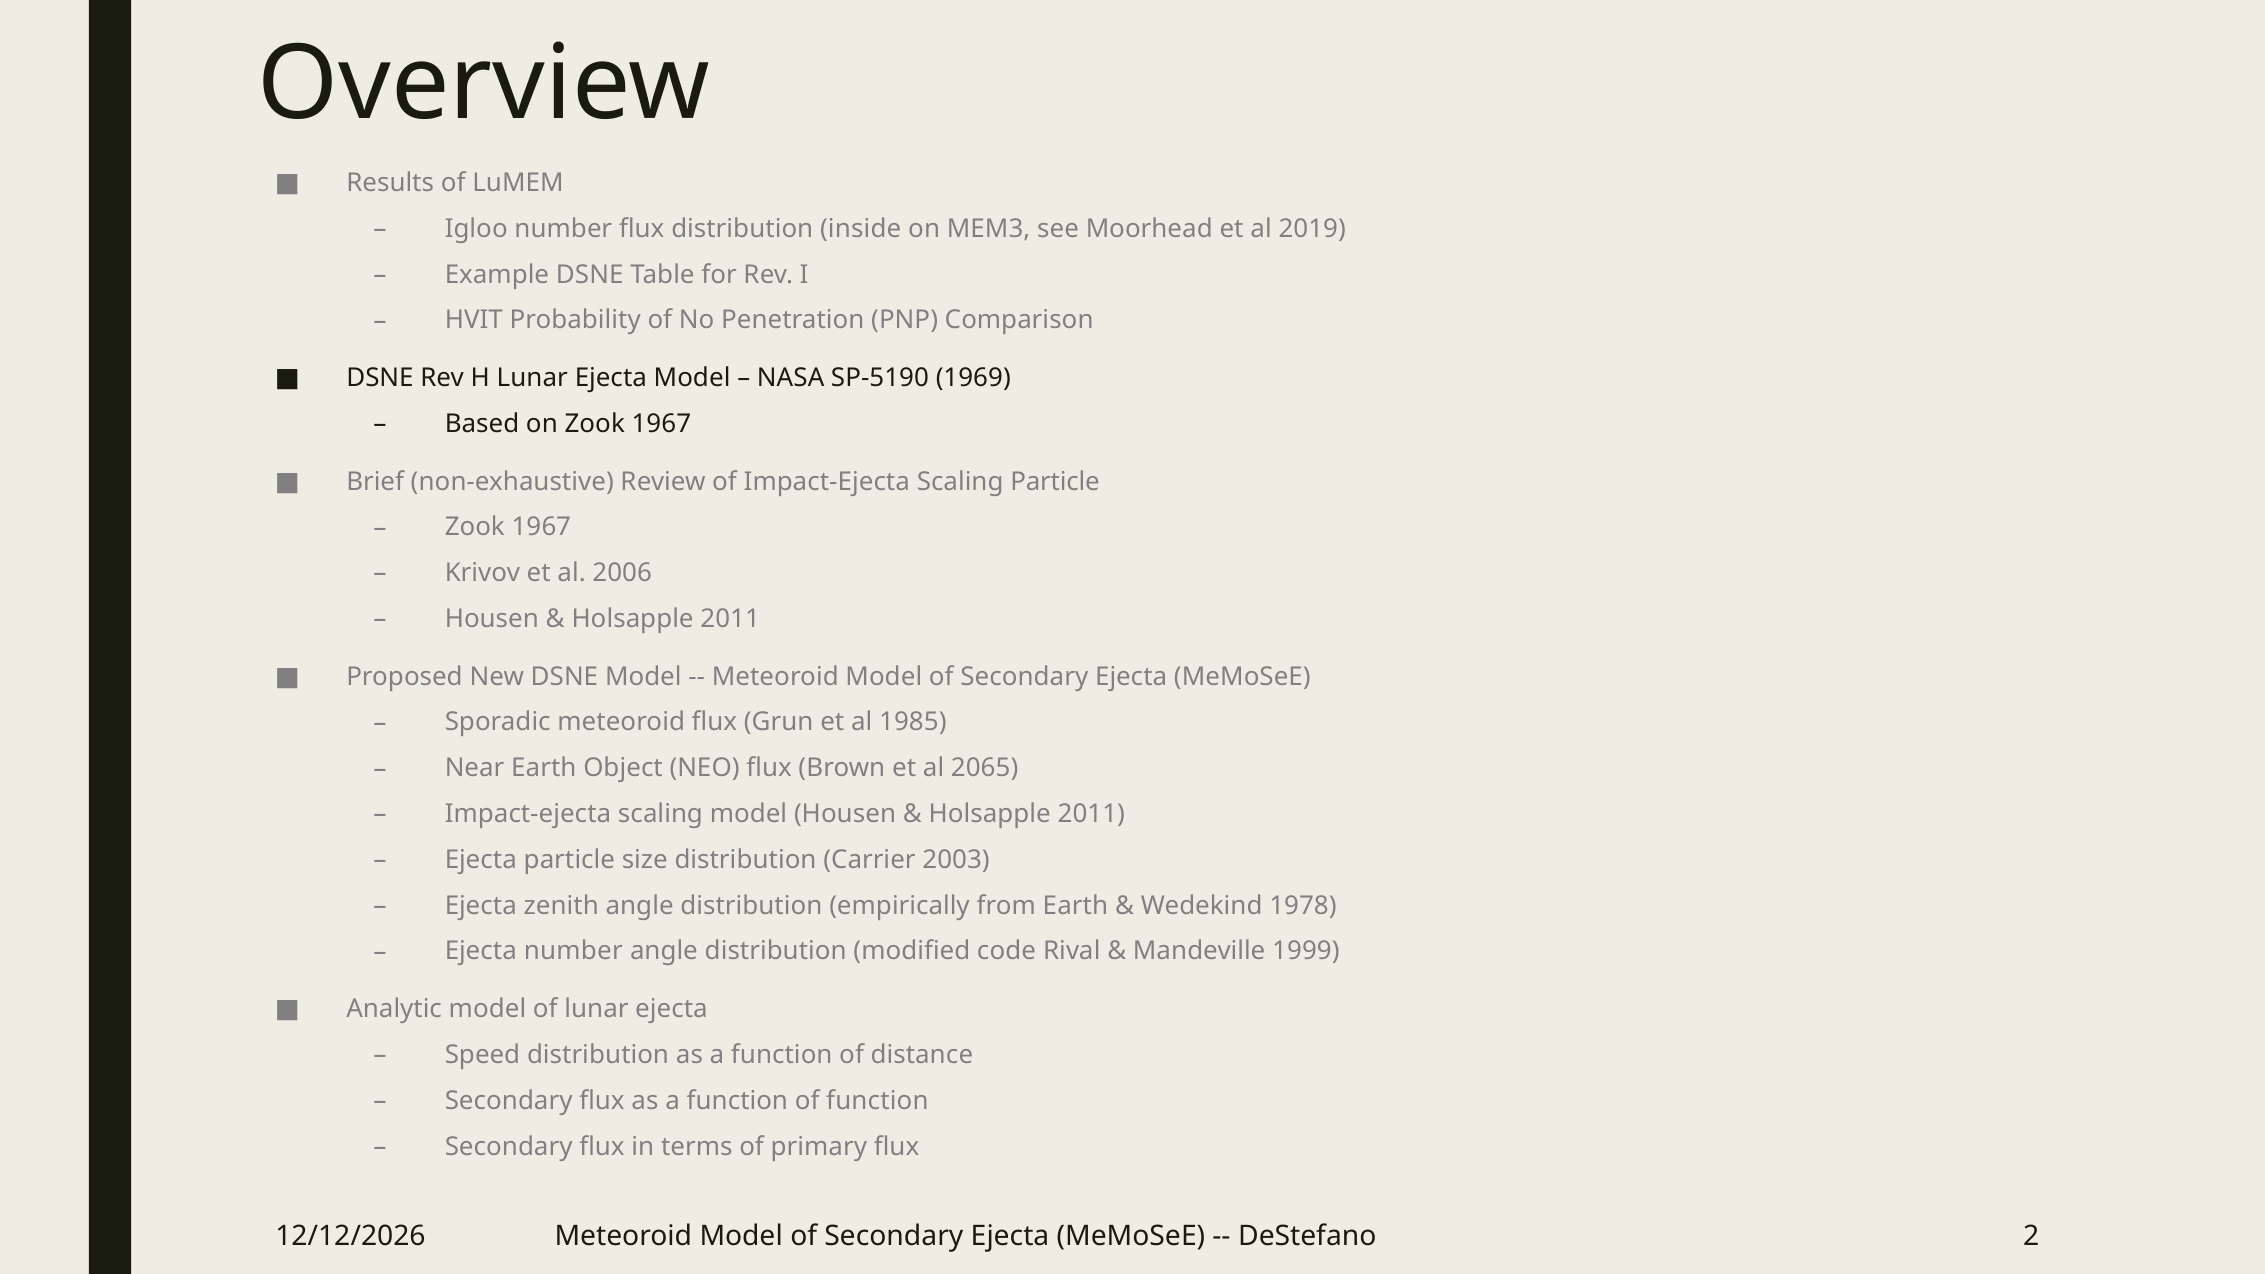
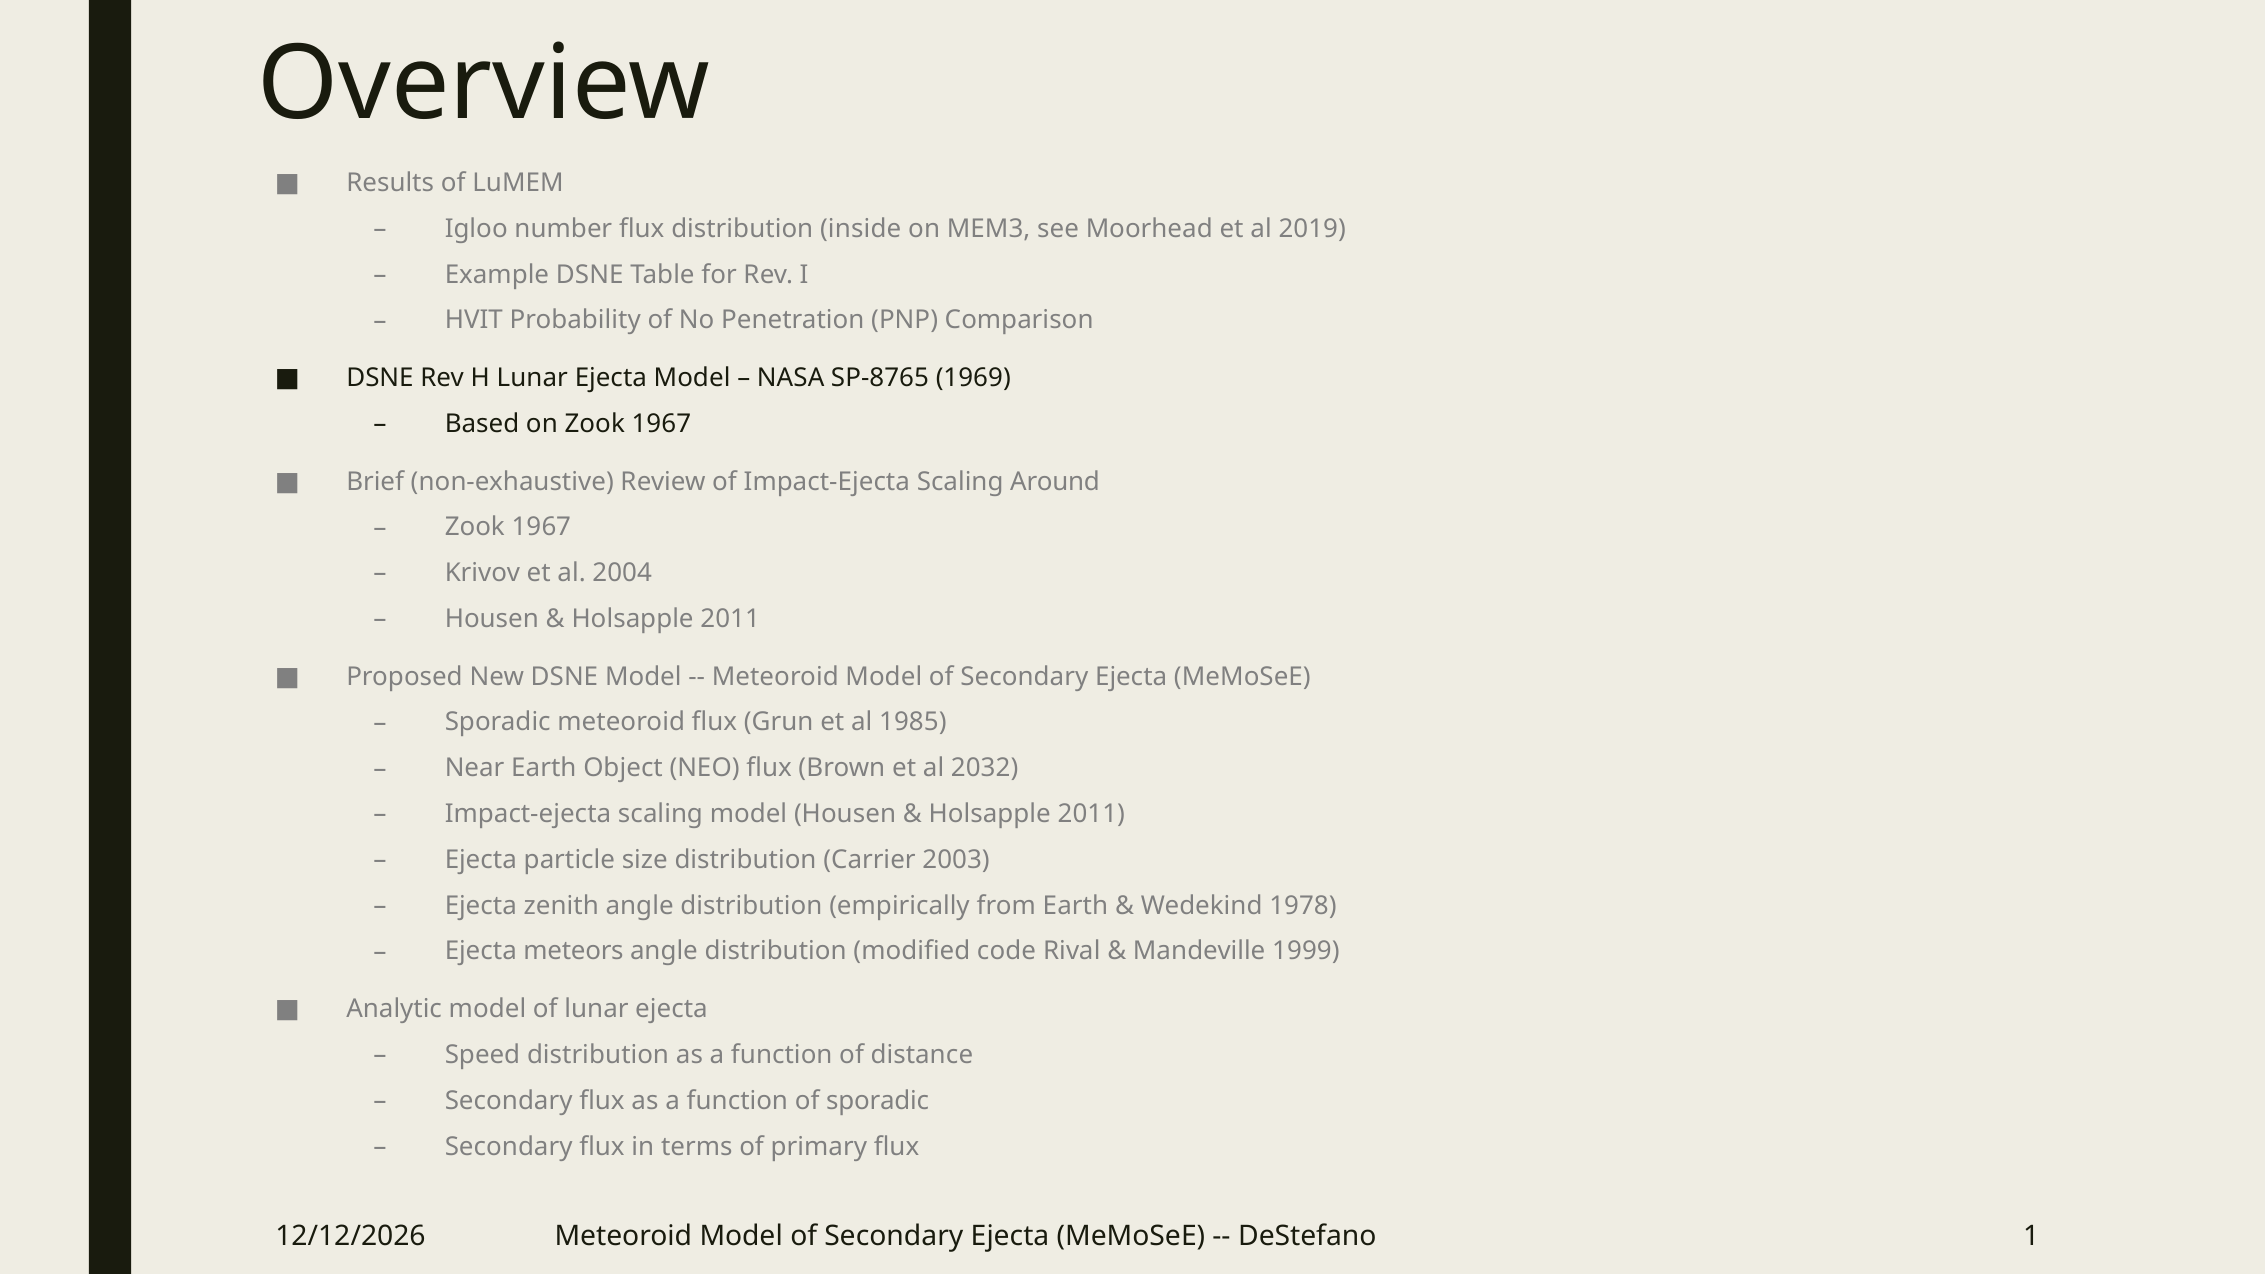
SP-5190: SP-5190 -> SP-8765
Scaling Particle: Particle -> Around
2006: 2006 -> 2004
2065: 2065 -> 2032
Ejecta number: number -> meteors
of function: function -> sporadic
2: 2 -> 1
